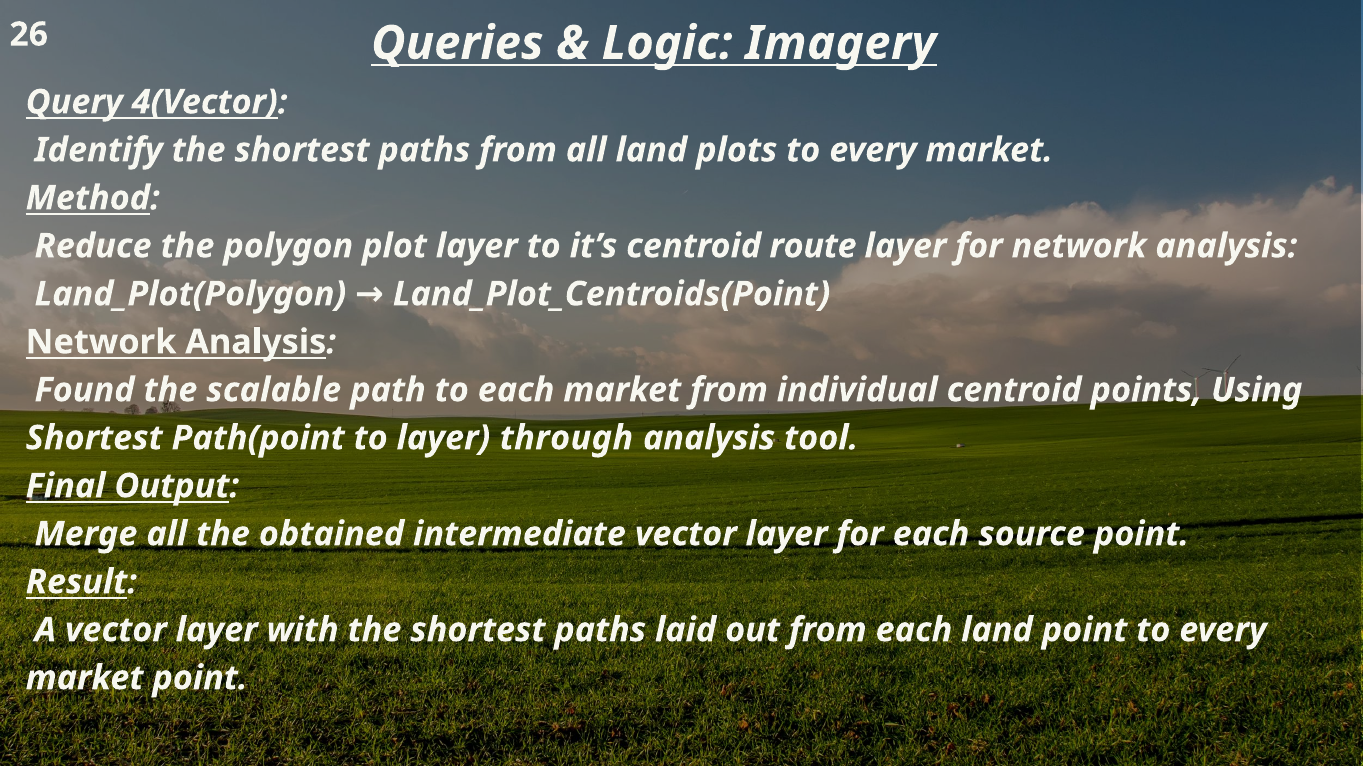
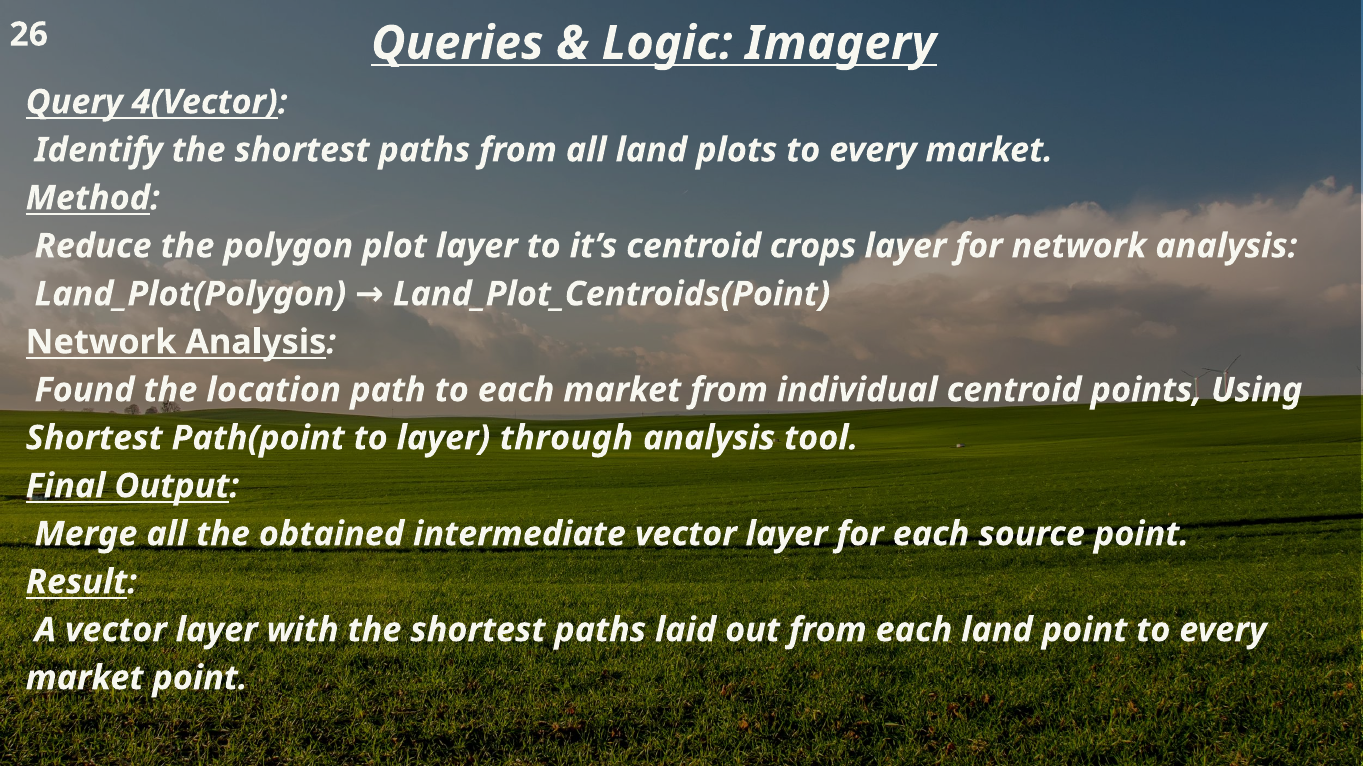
route: route -> crops
scalable: scalable -> location
